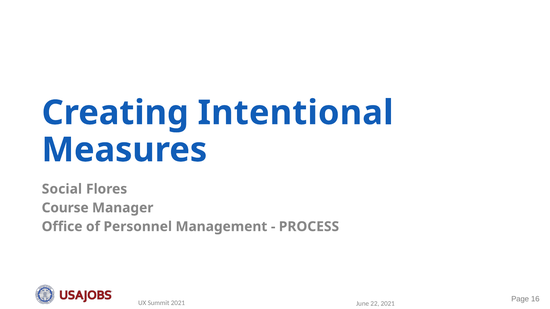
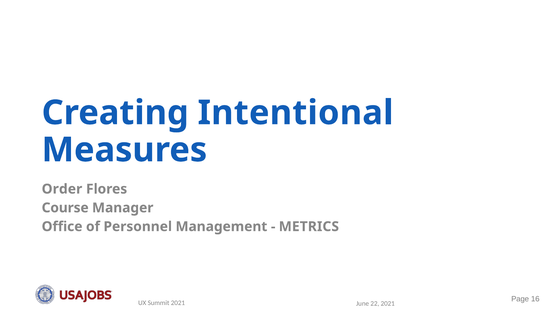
Social: Social -> Order
PROCESS: PROCESS -> METRICS
